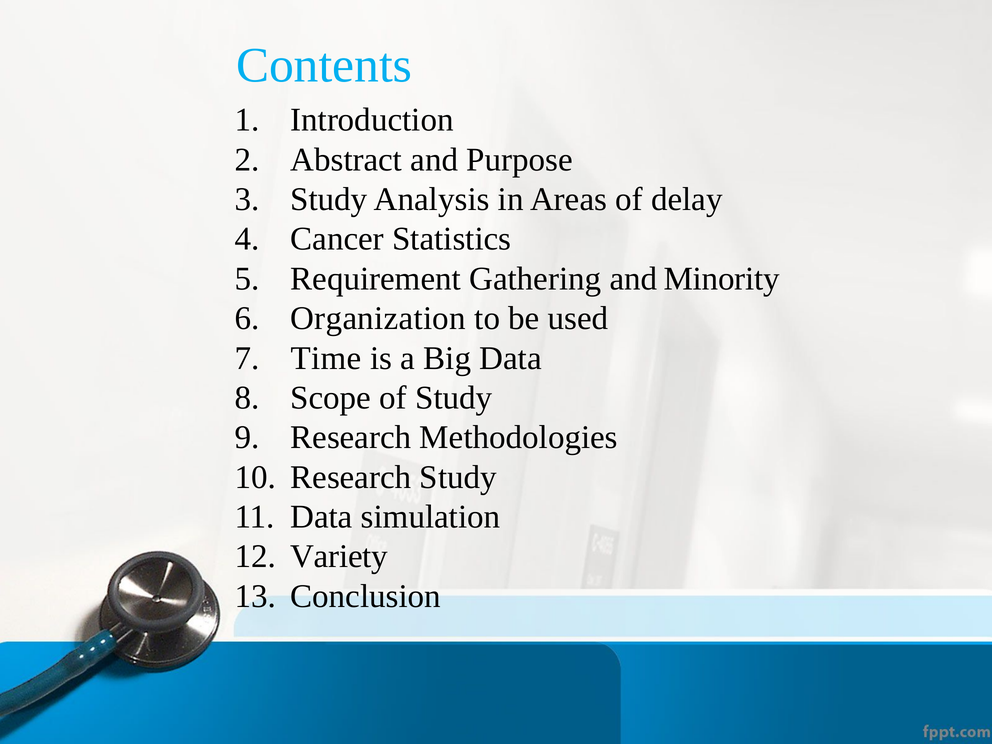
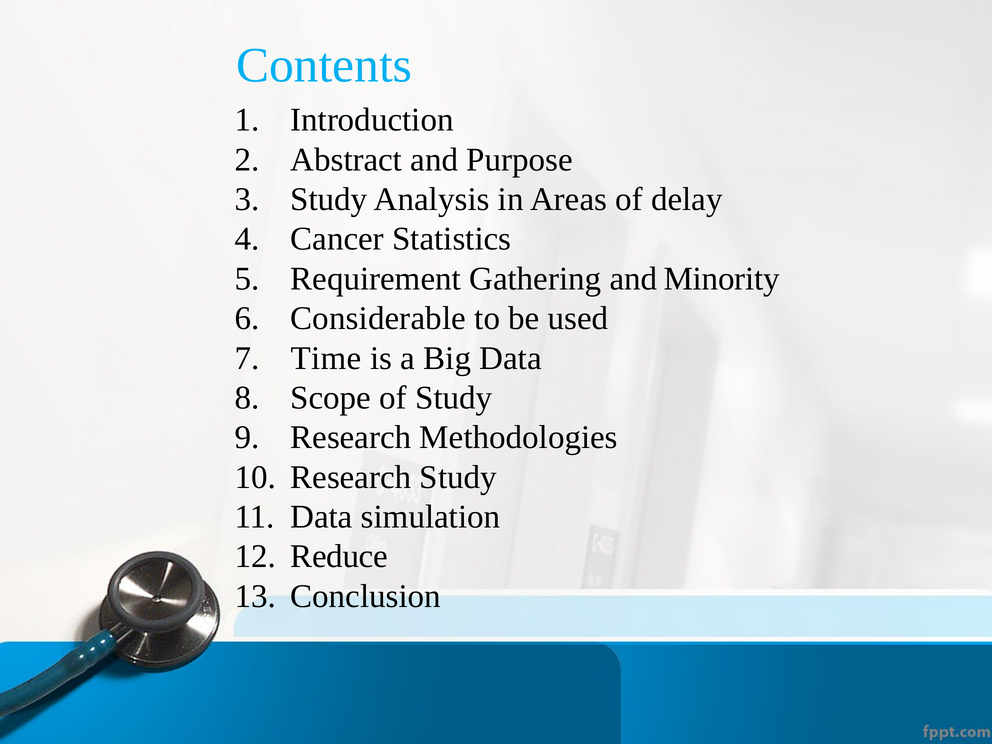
Organization: Organization -> Considerable
Variety: Variety -> Reduce
